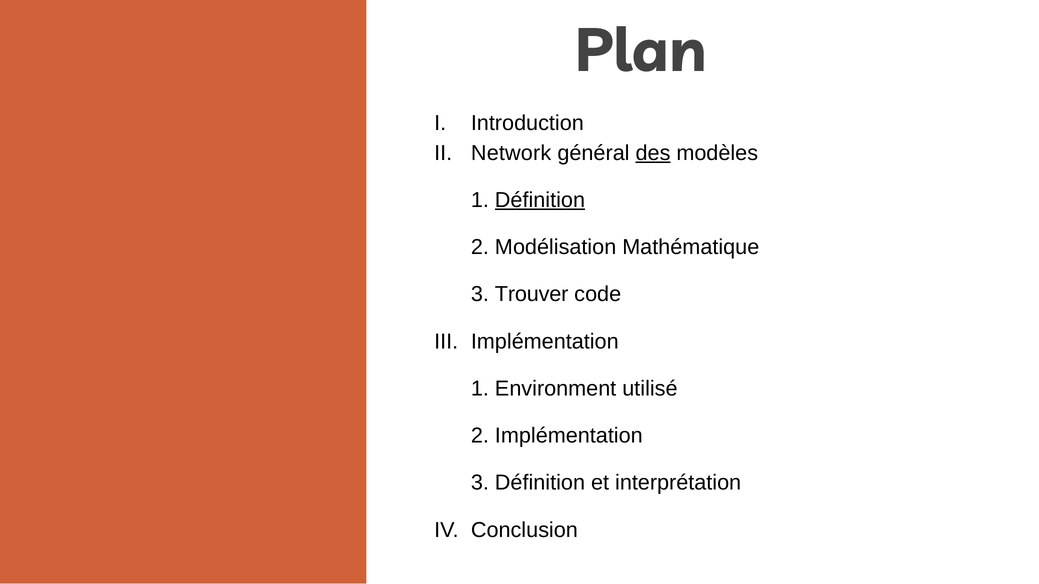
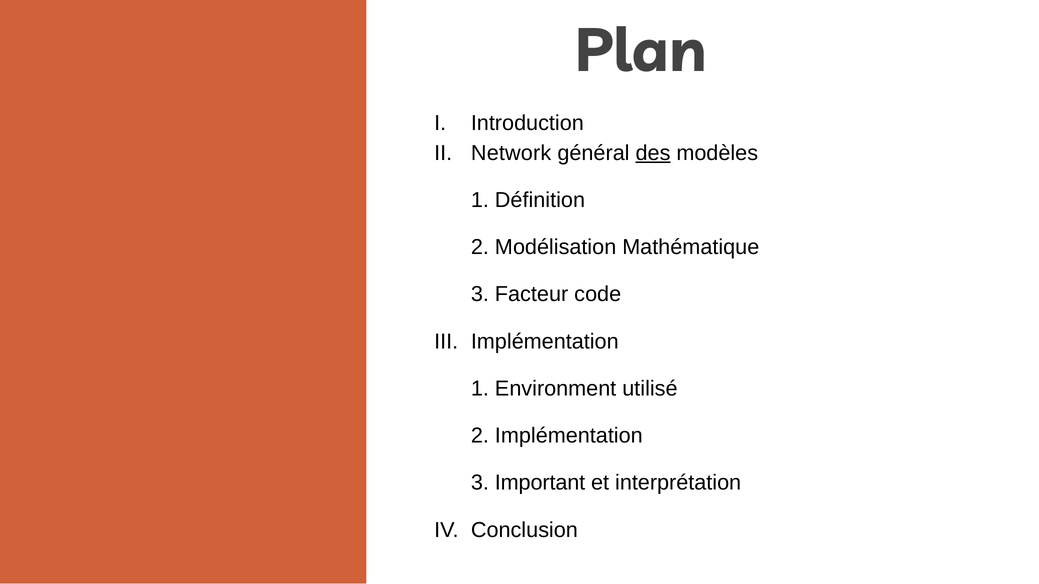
Définition at (540, 200) underline: present -> none
Trouver: Trouver -> Facteur
3 Définition: Définition -> Important
